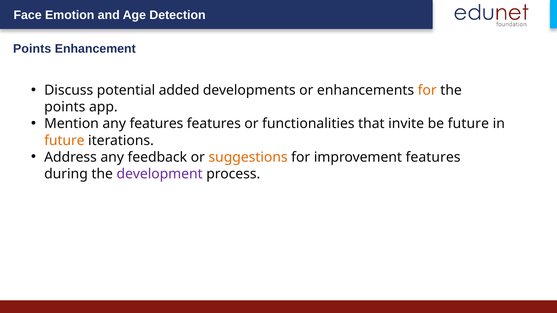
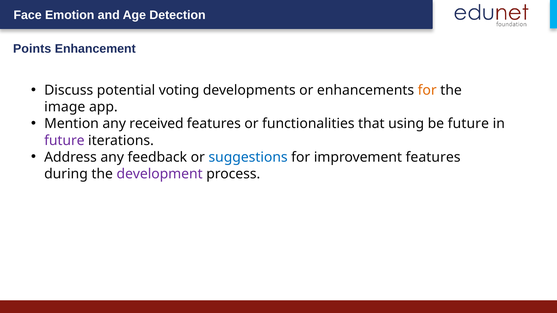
added: added -> voting
points at (65, 107): points -> image
any features: features -> received
invite: invite -> using
future at (64, 141) colour: orange -> purple
suggestions colour: orange -> blue
